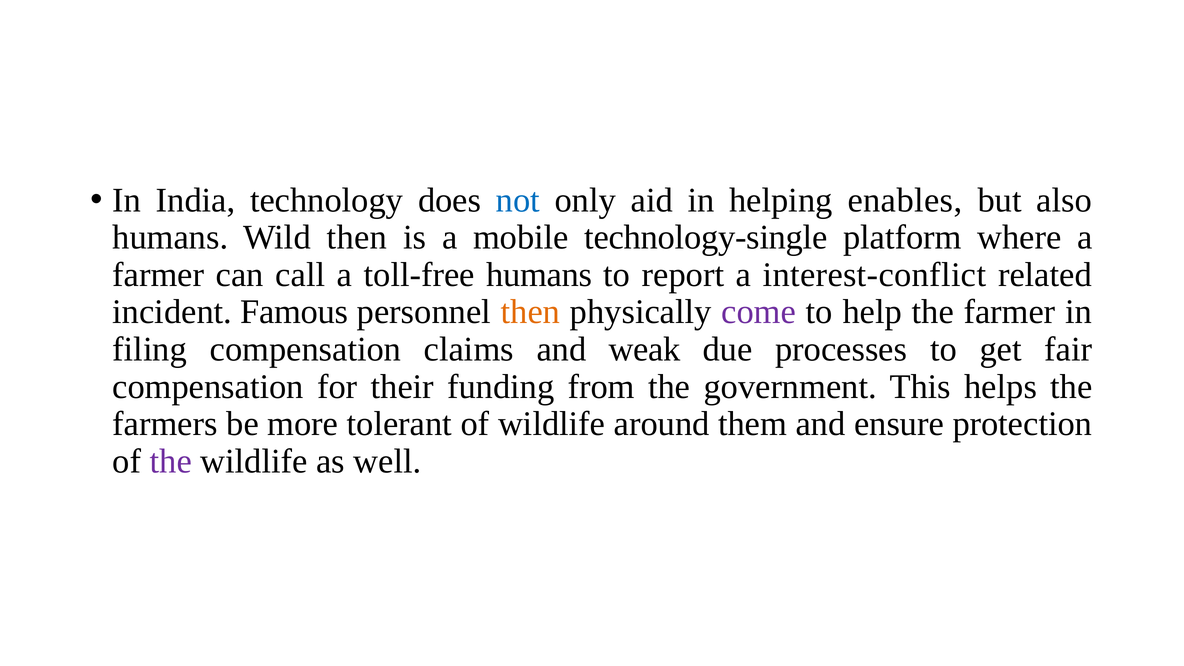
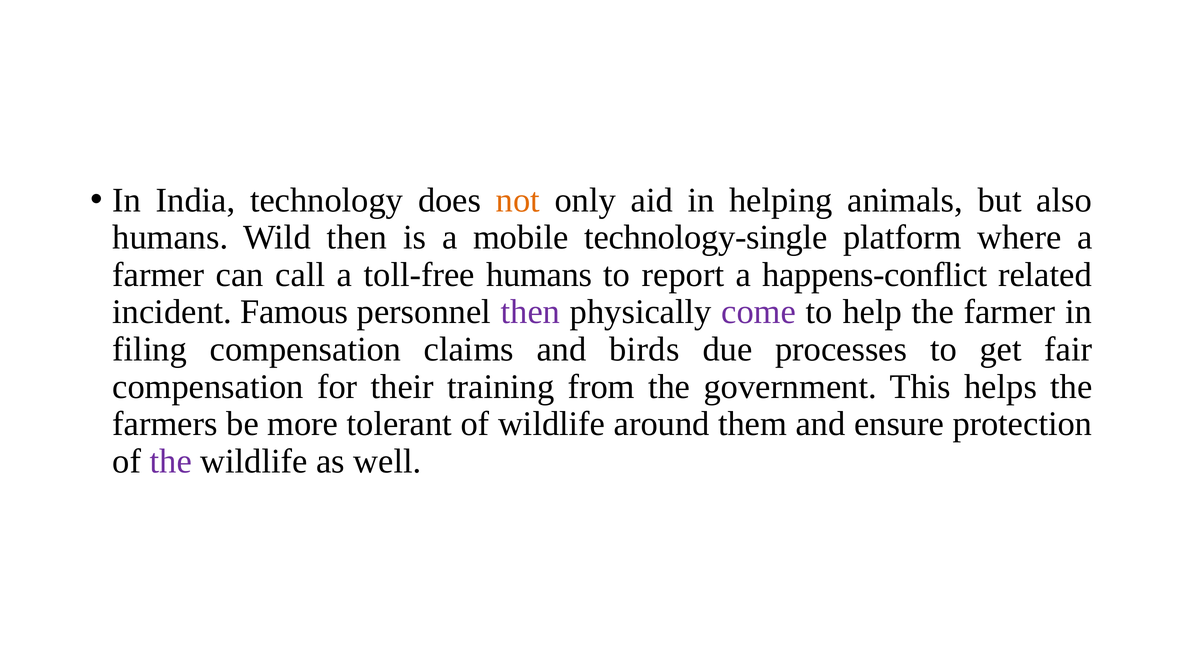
not colour: blue -> orange
enables: enables -> animals
interest-conflict: interest-conflict -> happens-conflict
then at (530, 312) colour: orange -> purple
weak: weak -> birds
funding: funding -> training
